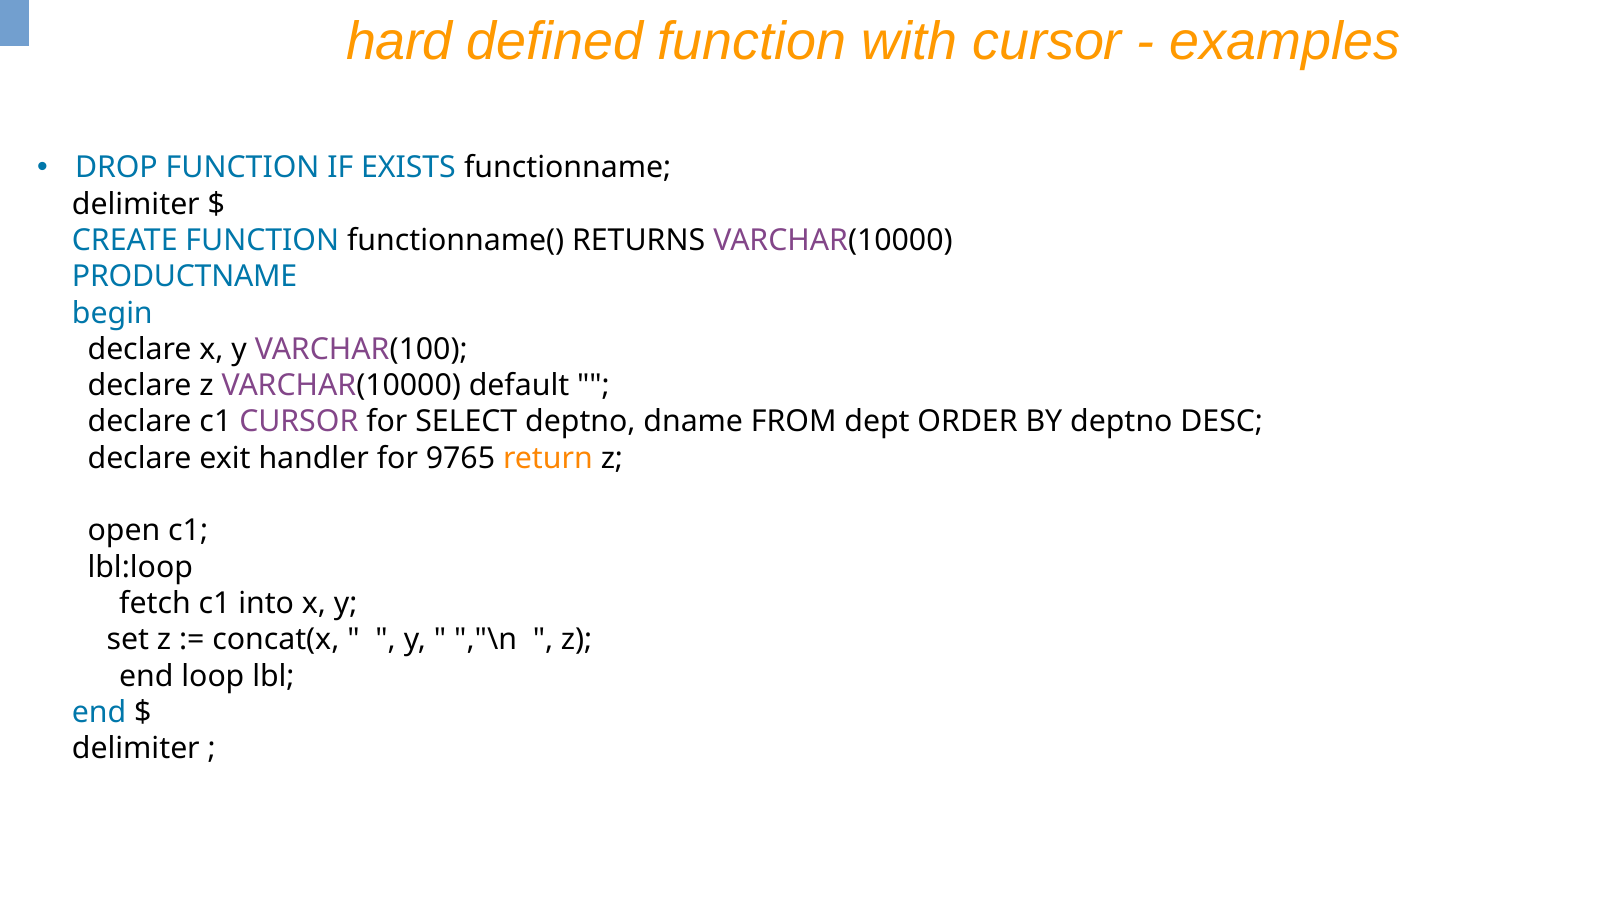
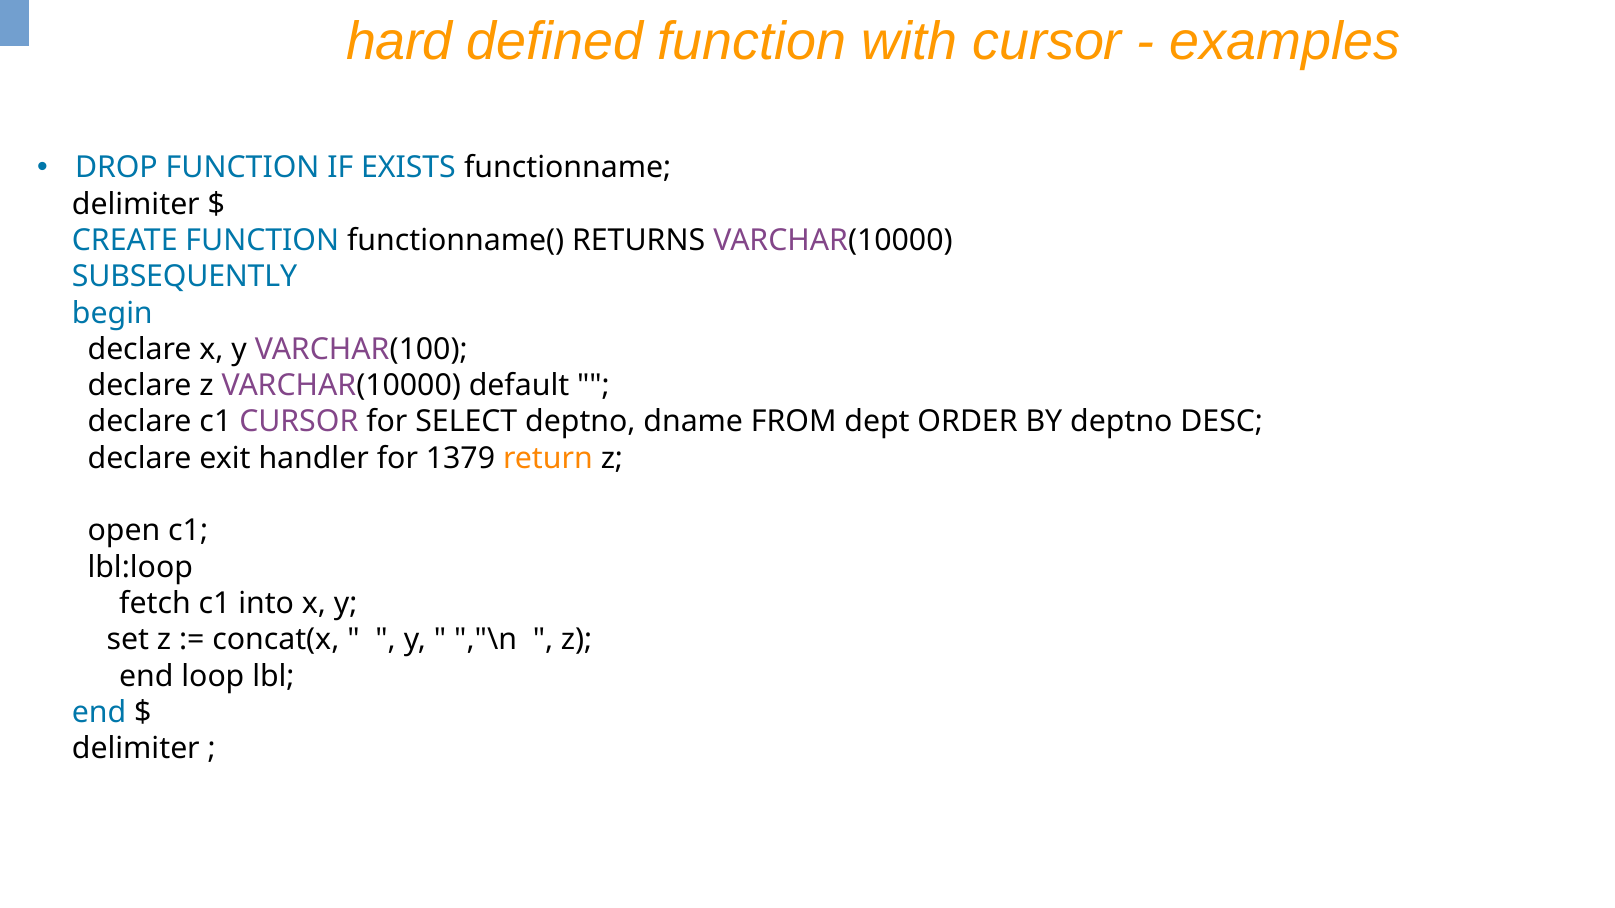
PRODUCTNAME: PRODUCTNAME -> SUBSEQUENTLY
9765: 9765 -> 1379
